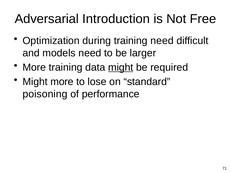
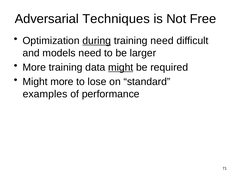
Introduction: Introduction -> Techniques
during underline: none -> present
poisoning: poisoning -> examples
